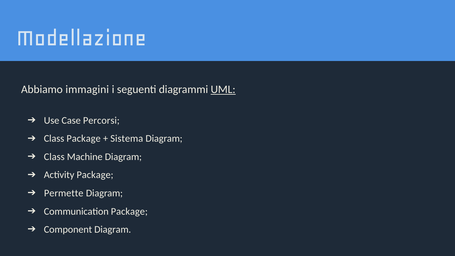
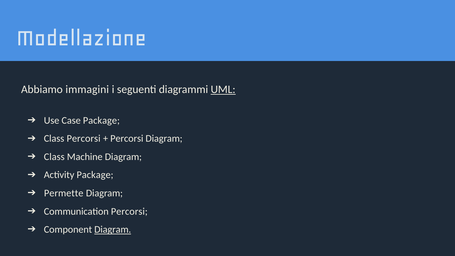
Case Percorsi: Percorsi -> Package
Class Package: Package -> Percorsi
Sistema at (127, 139): Sistema -> Percorsi
Communication Package: Package -> Percorsi
Diagram at (113, 229) underline: none -> present
